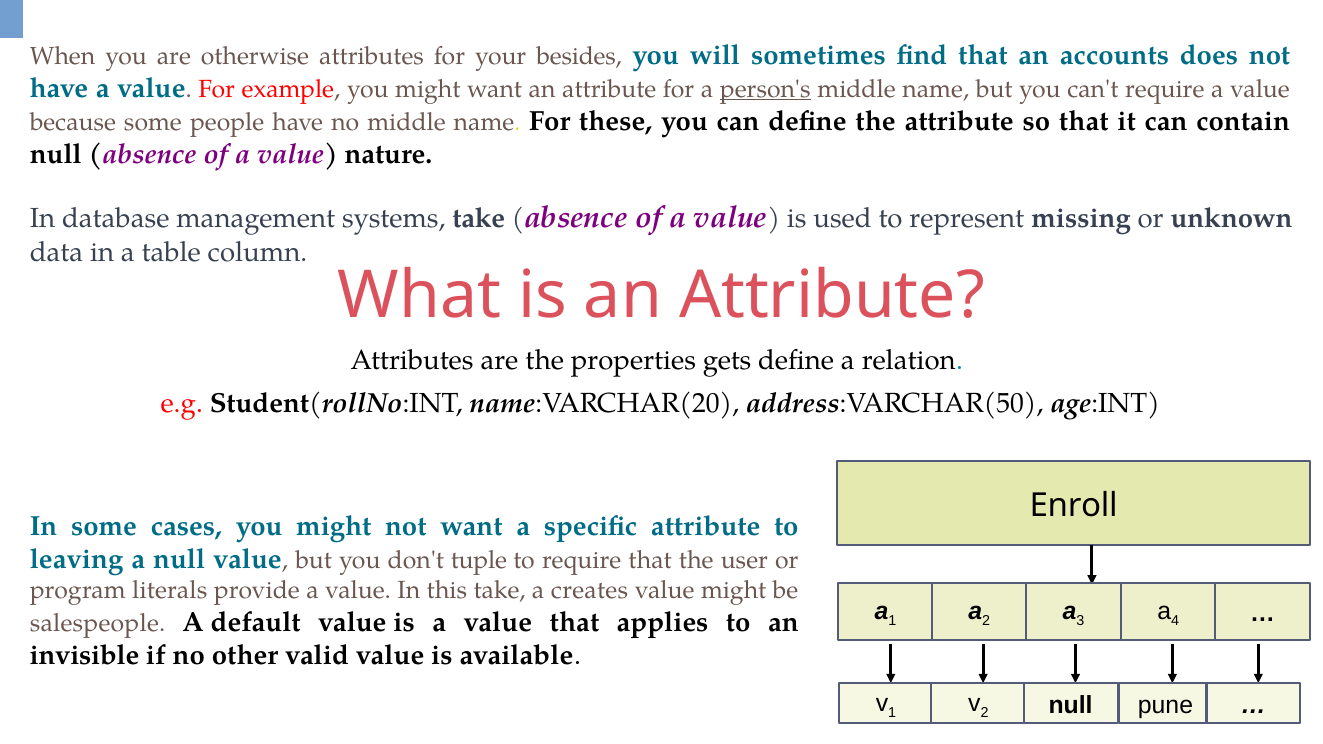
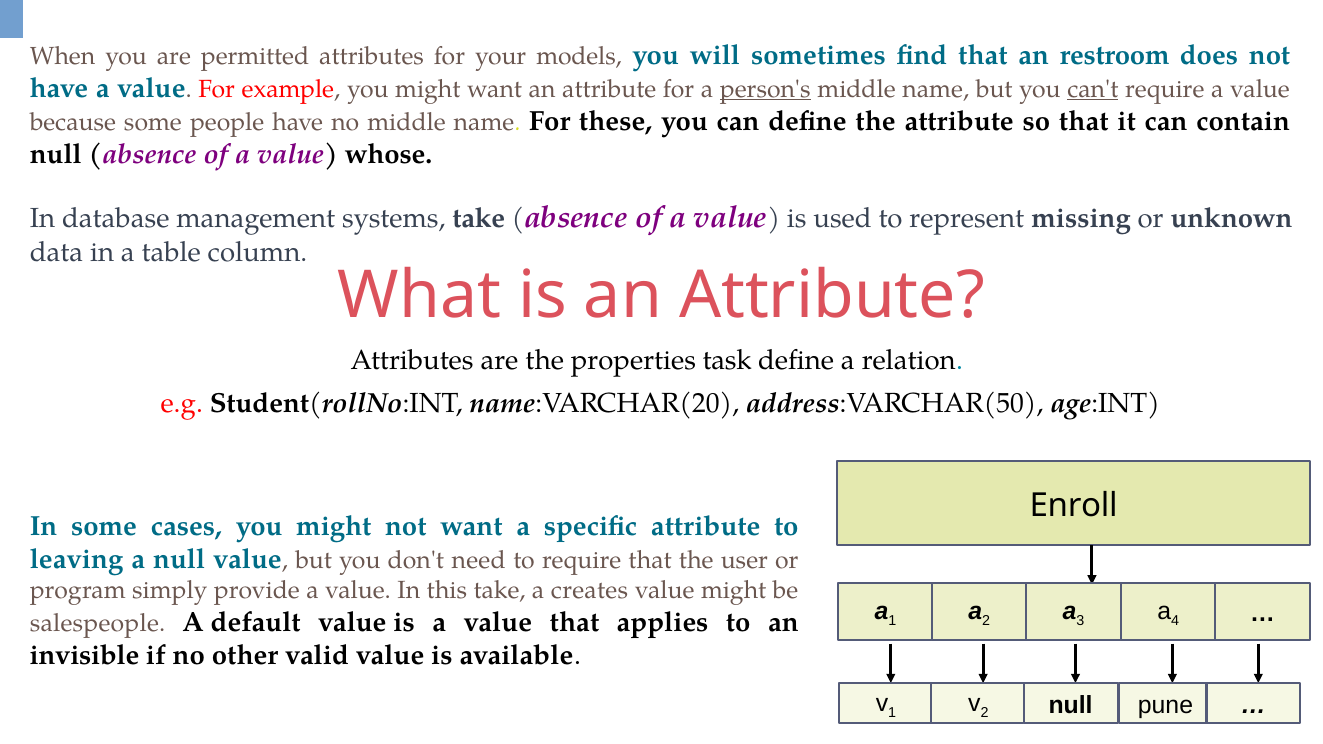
otherwise: otherwise -> permitted
besides: besides -> models
accounts: accounts -> restroom
can't underline: none -> present
nature: nature -> whose
gets: gets -> task
tuple: tuple -> need
literals: literals -> simply
